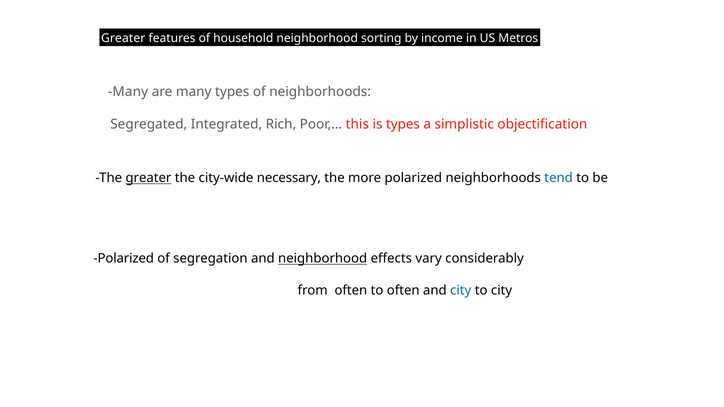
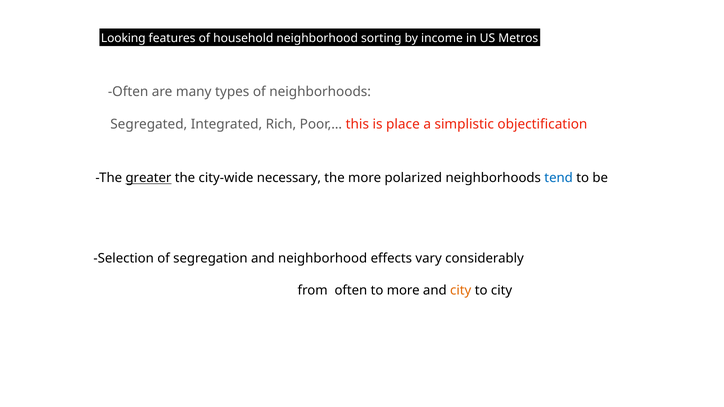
Greater at (123, 38): Greater -> Looking
Many at (128, 92): Many -> Often
is types: types -> place
Polarized at (124, 259): Polarized -> Selection
neighborhood at (323, 259) underline: present -> none
to often: often -> more
city at (461, 290) colour: blue -> orange
